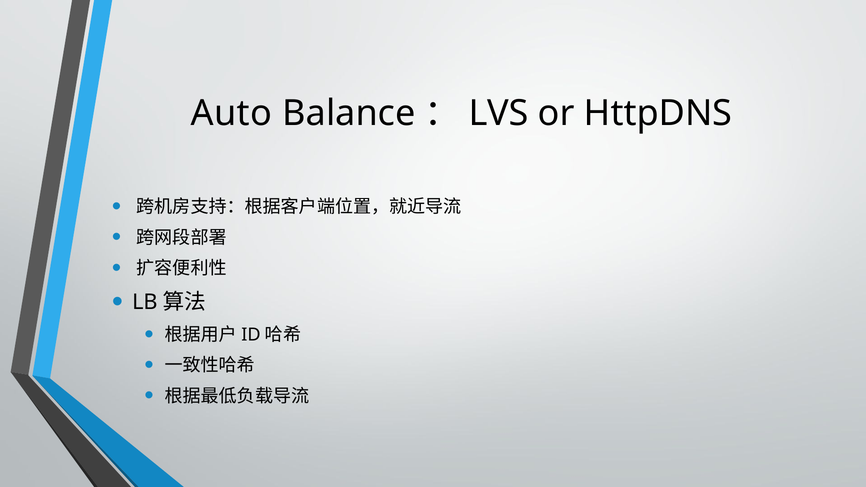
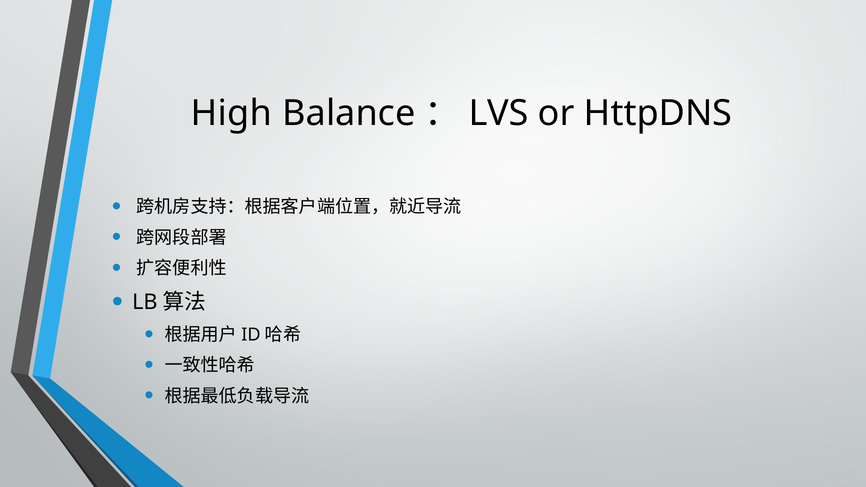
Auto: Auto -> High
